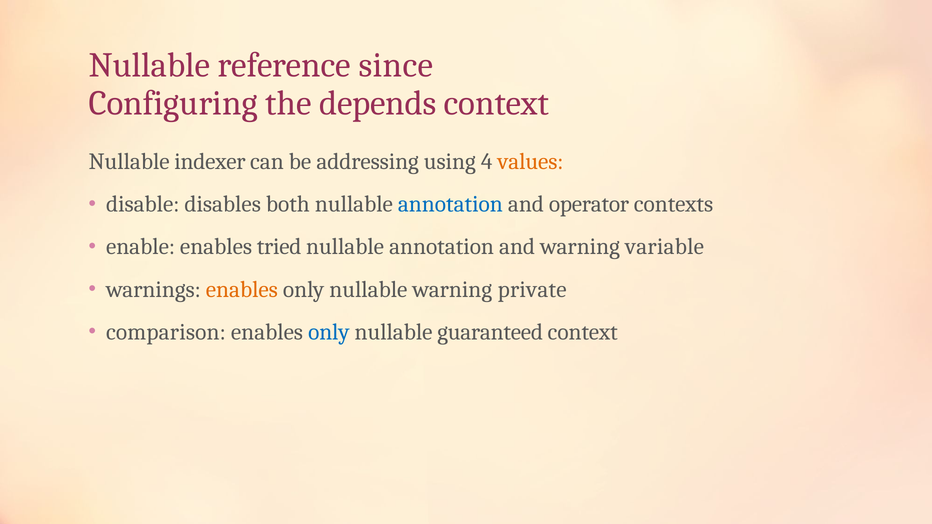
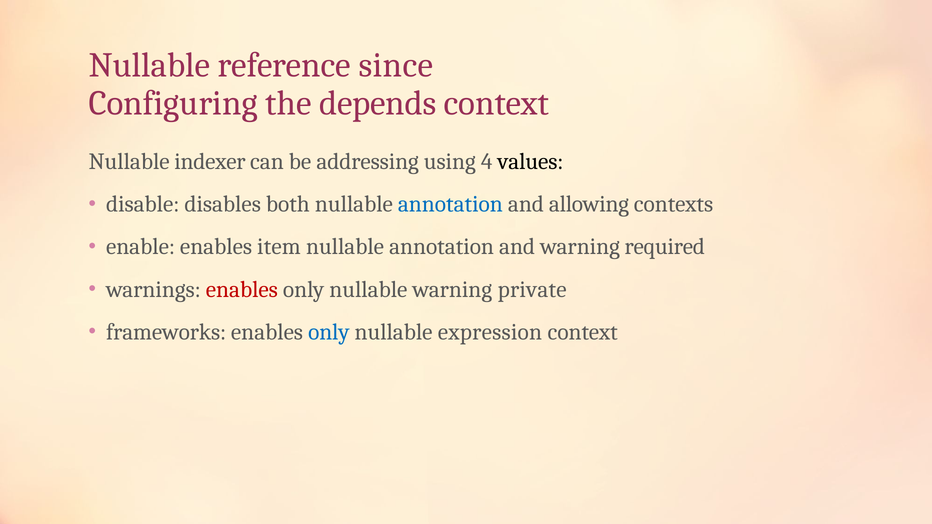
values colour: orange -> black
operator: operator -> allowing
tried: tried -> item
variable: variable -> required
enables at (242, 289) colour: orange -> red
comparison: comparison -> frameworks
guaranteed: guaranteed -> expression
